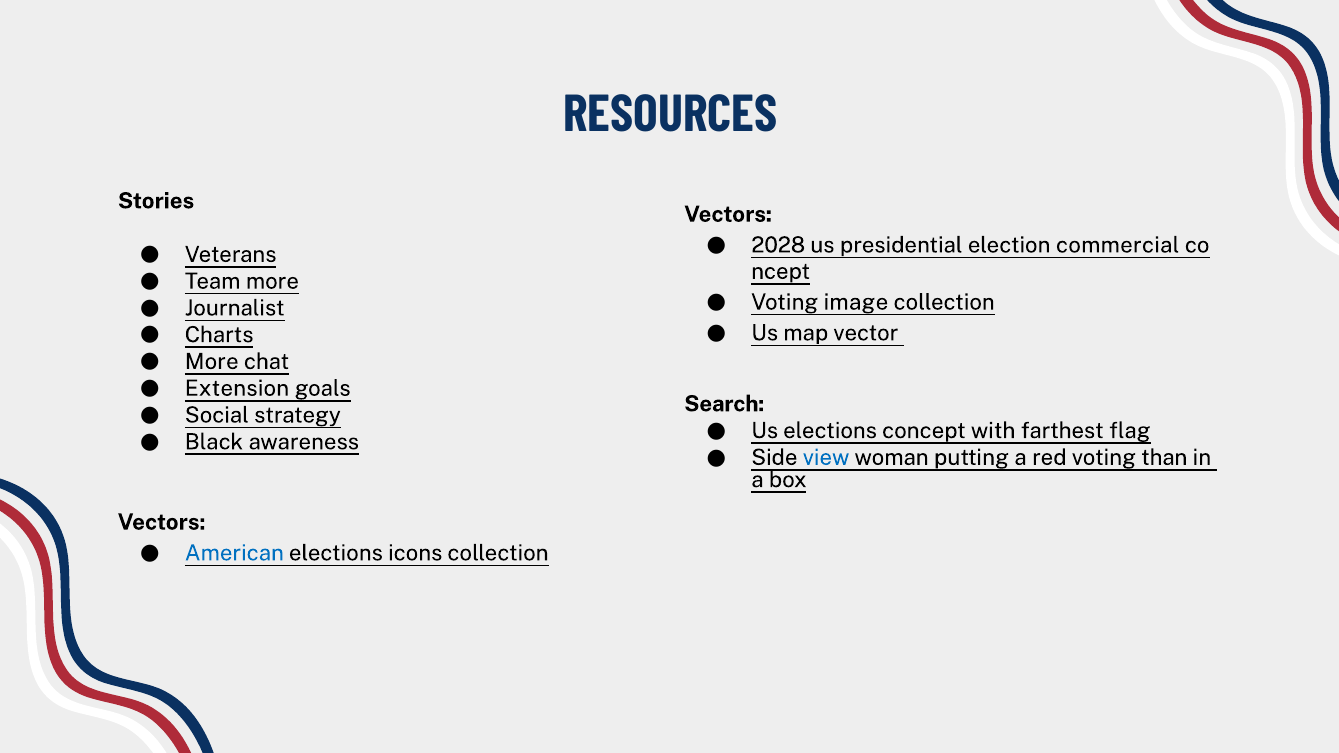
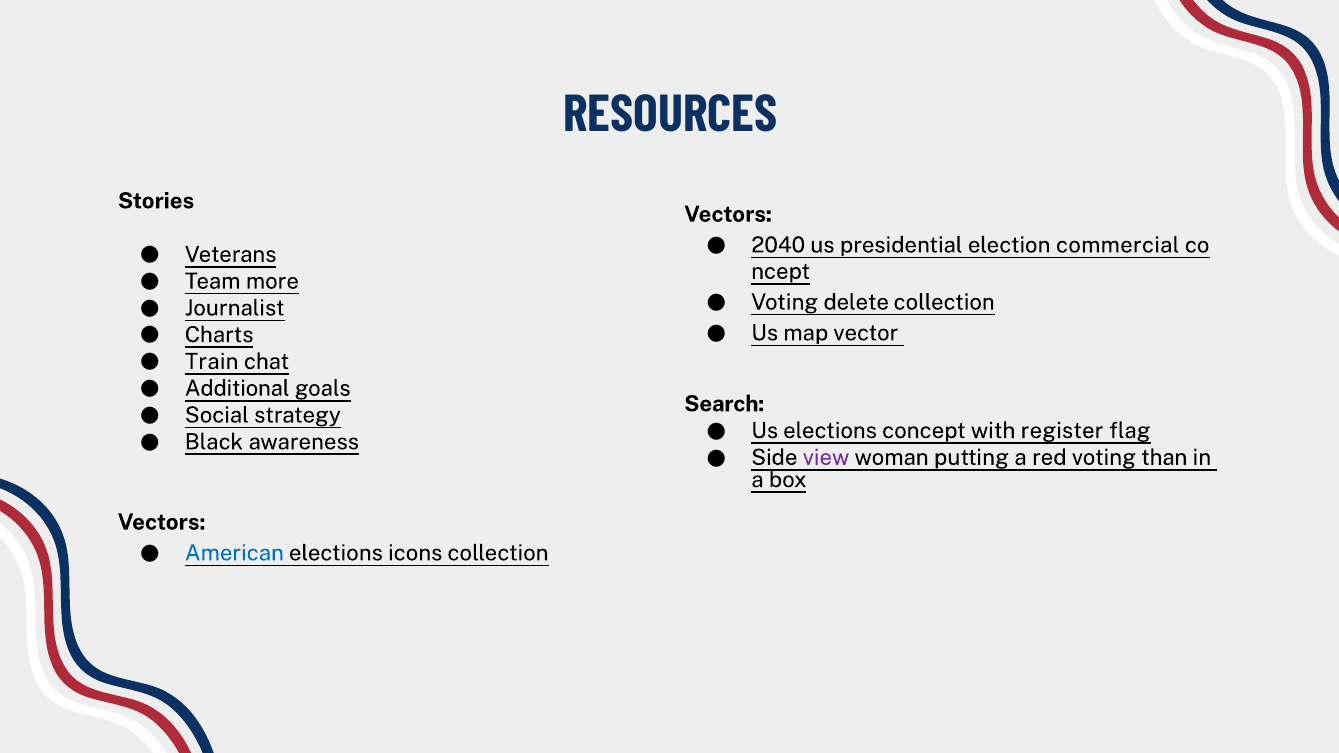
2028: 2028 -> 2040
image: image -> delete
More at (212, 362): More -> Train
Extension: Extension -> Additional
farthest: farthest -> register
view colour: blue -> purple
